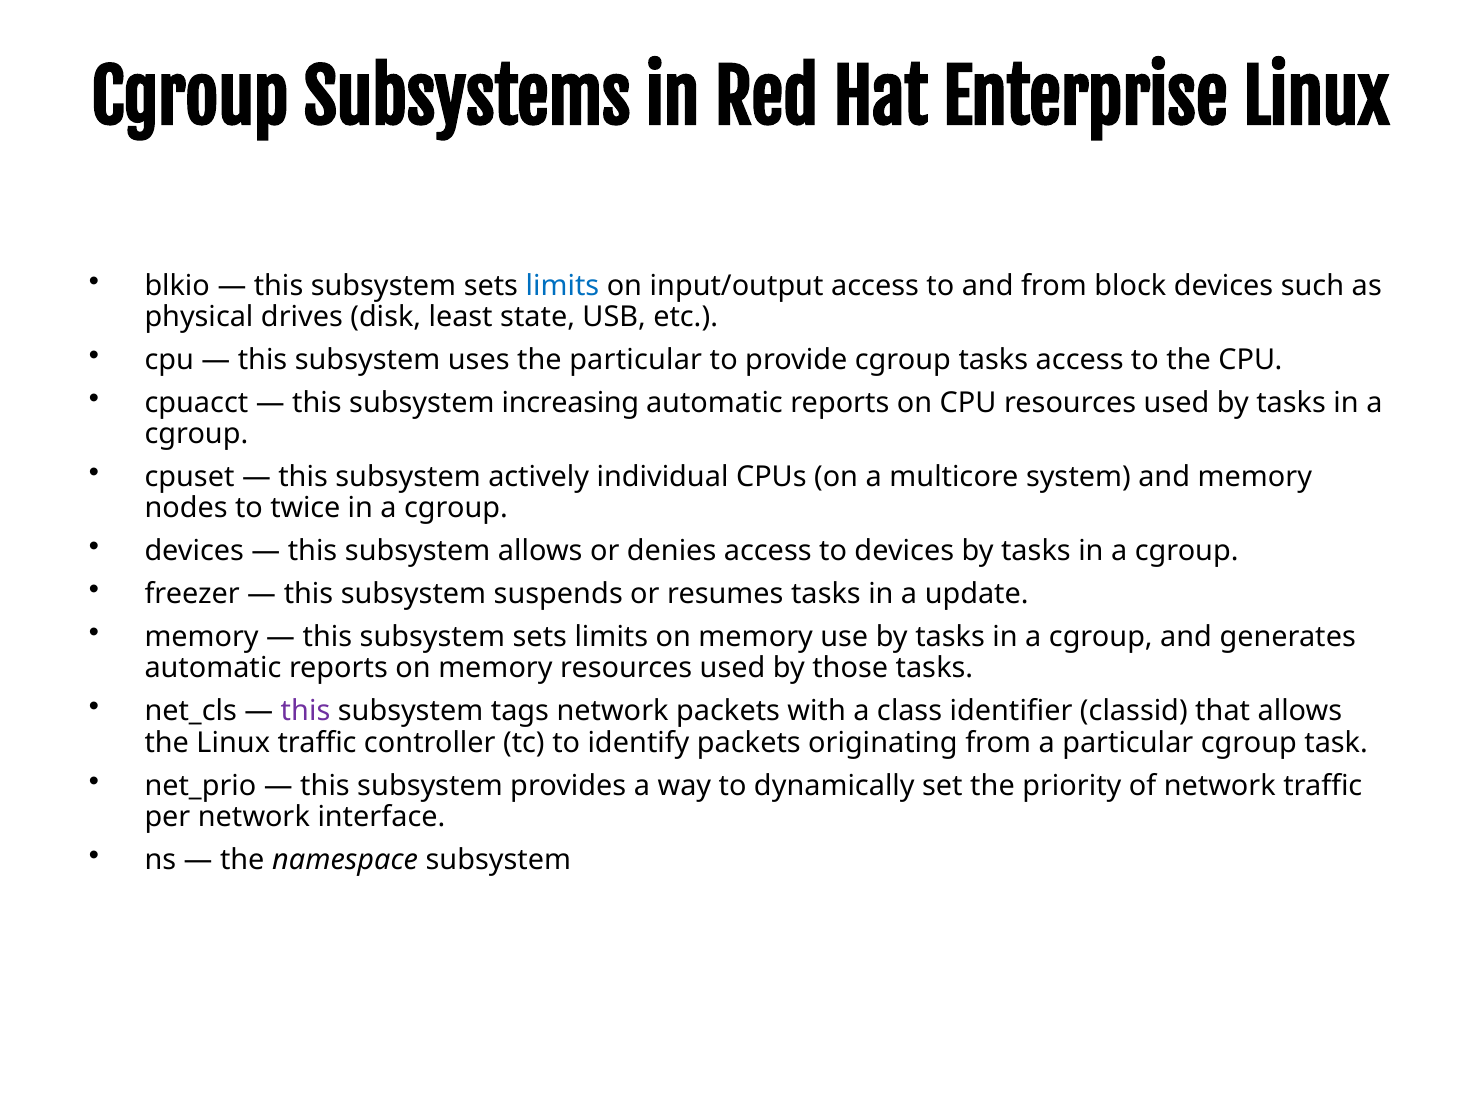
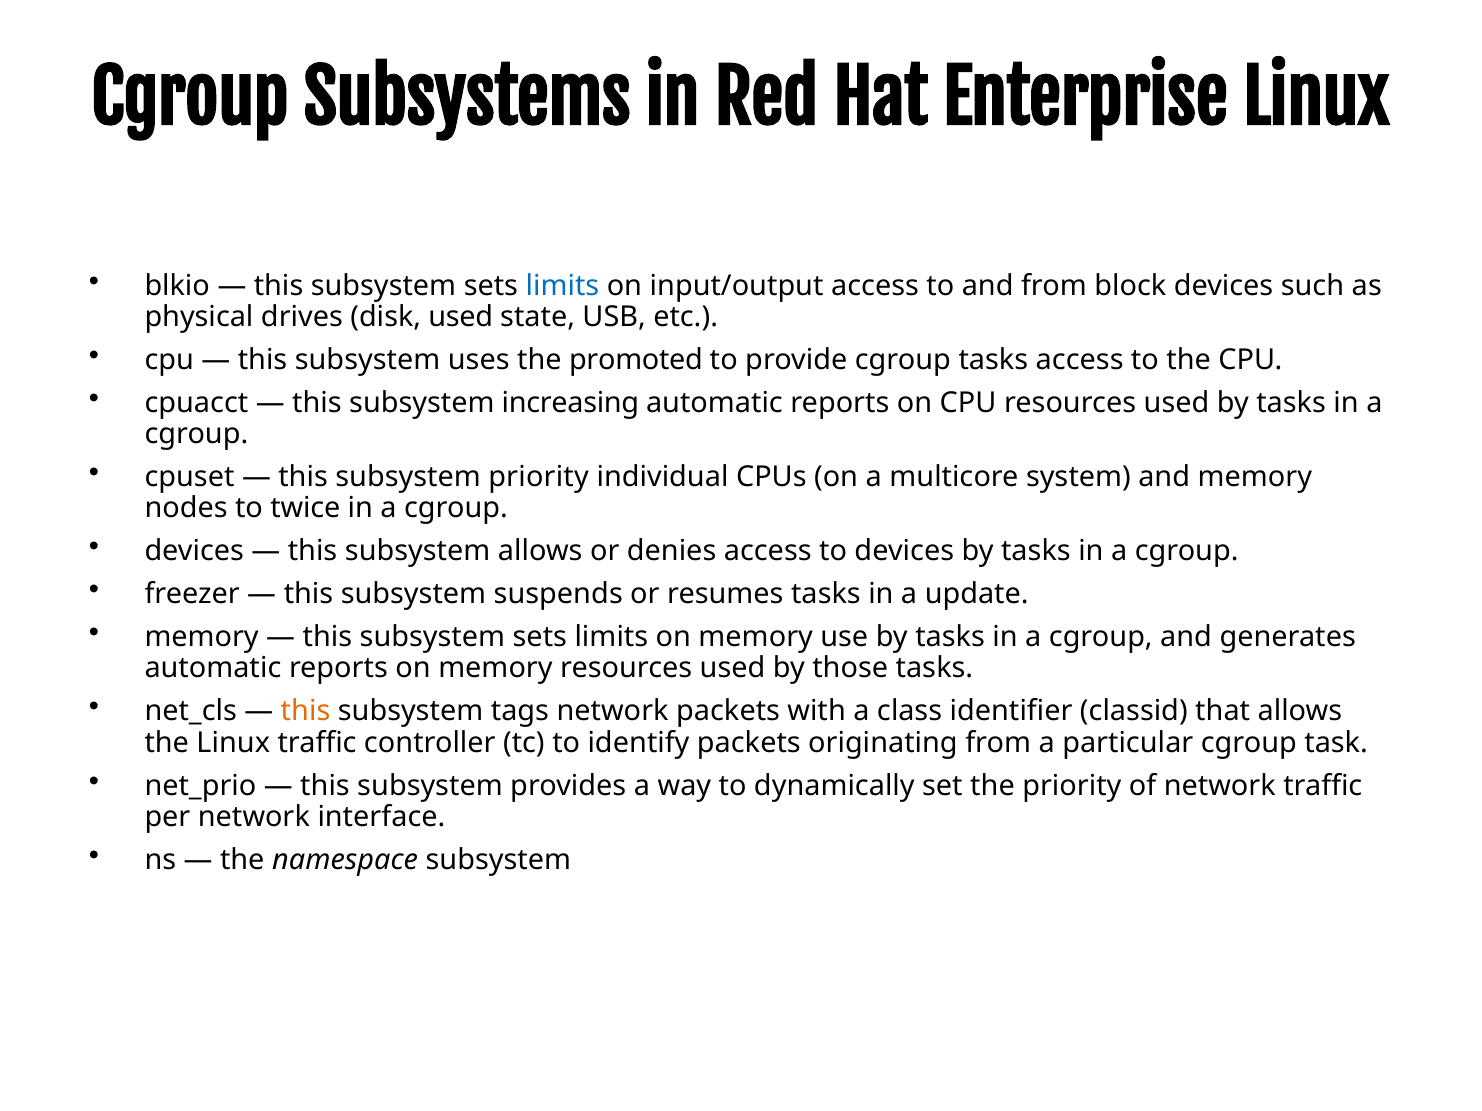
disk least: least -> used
the particular: particular -> promoted
subsystem actively: actively -> priority
this at (306, 712) colour: purple -> orange
